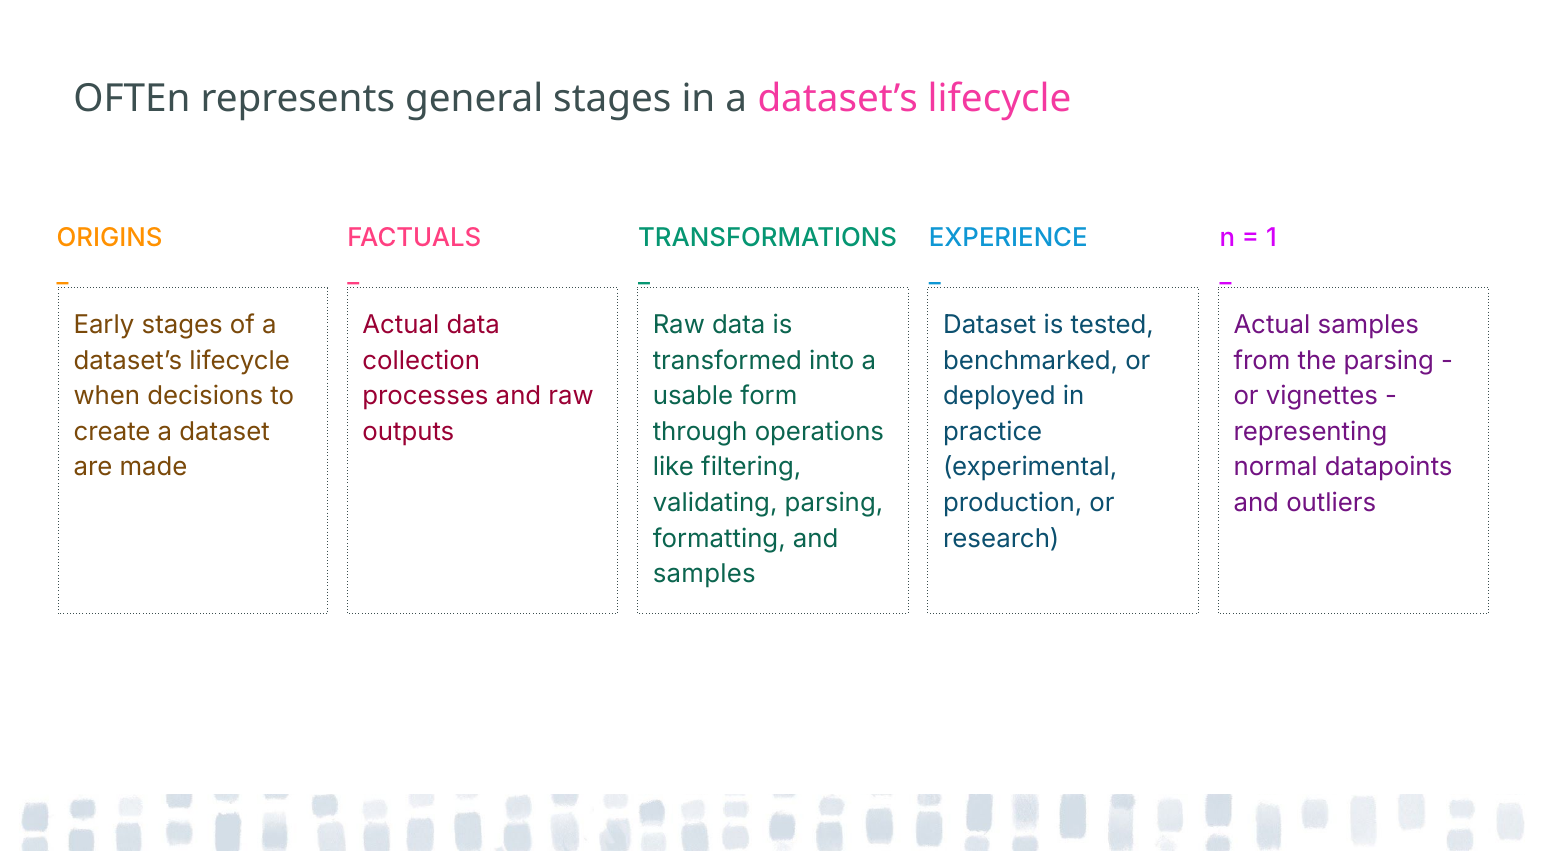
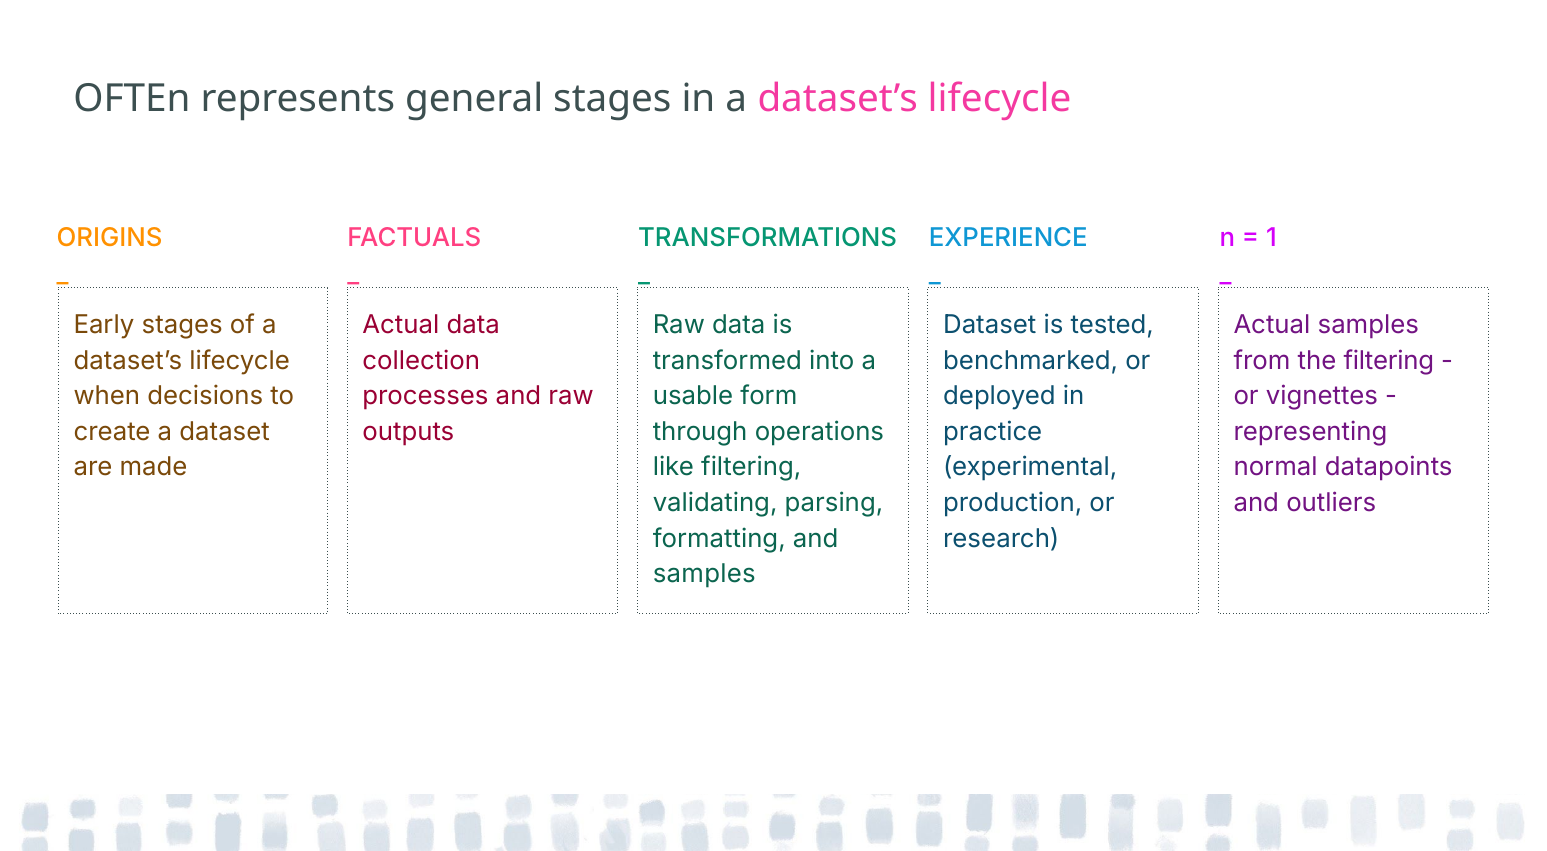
the parsing: parsing -> filtering
